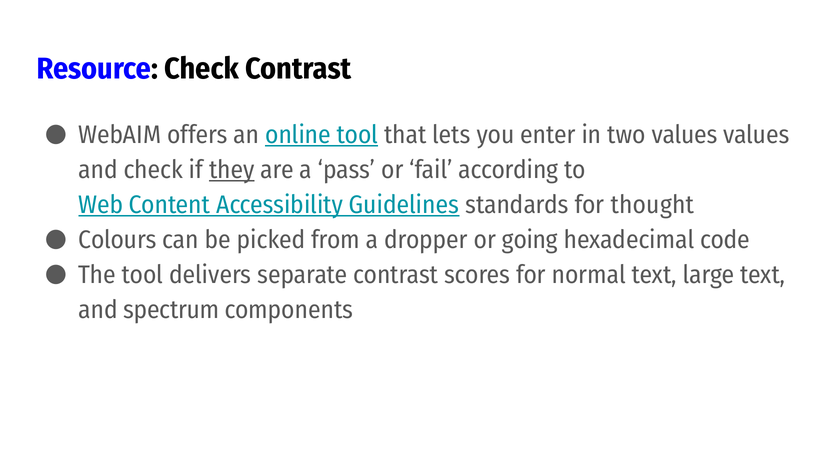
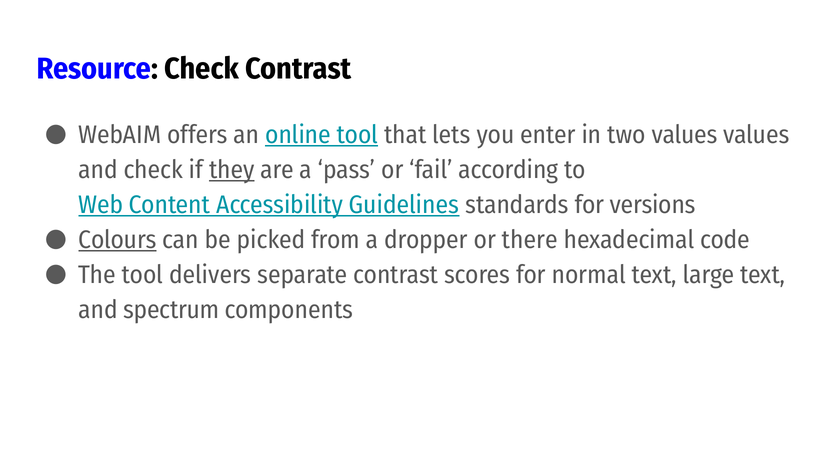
thought: thought -> versions
Colours underline: none -> present
going: going -> there
